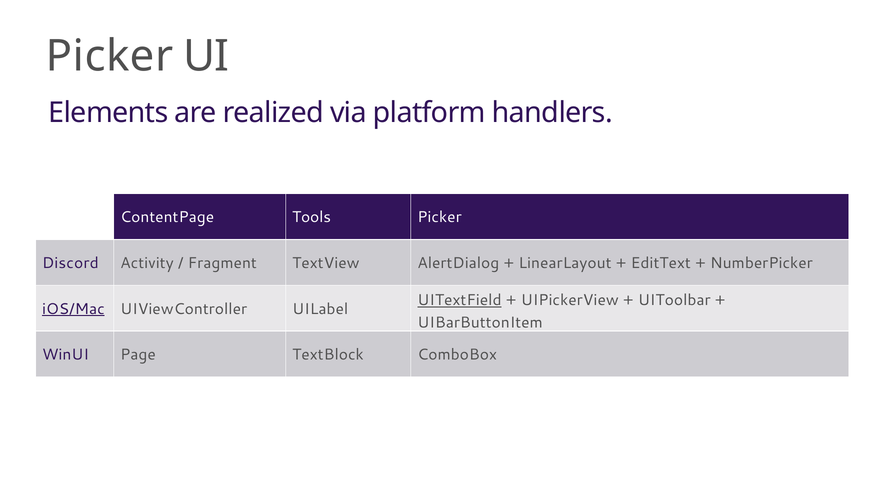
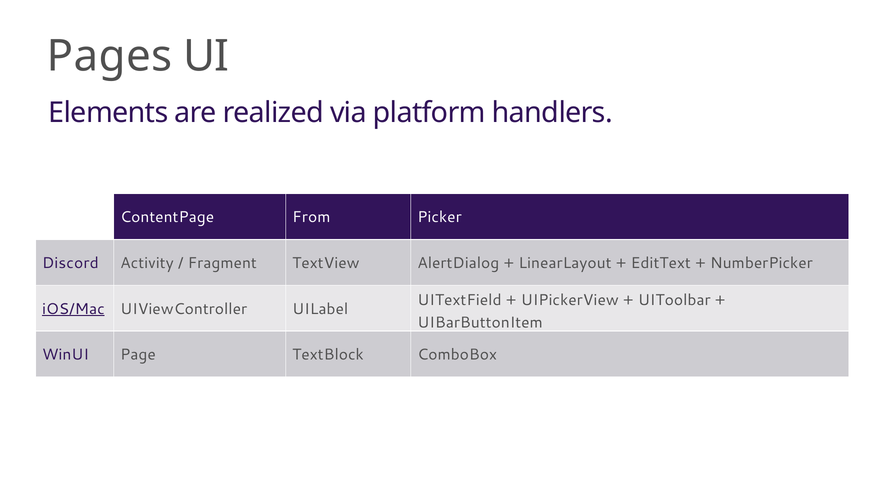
Picker at (110, 56): Picker -> Pages
Tools: Tools -> From
UITextField underline: present -> none
